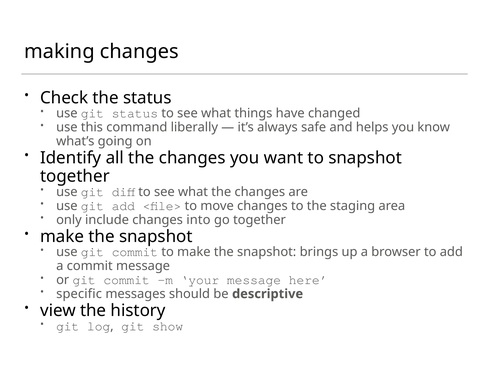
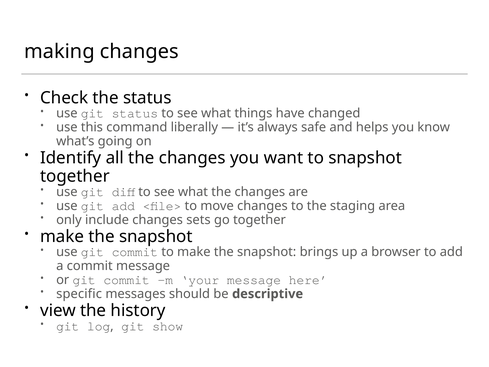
into: into -> sets
